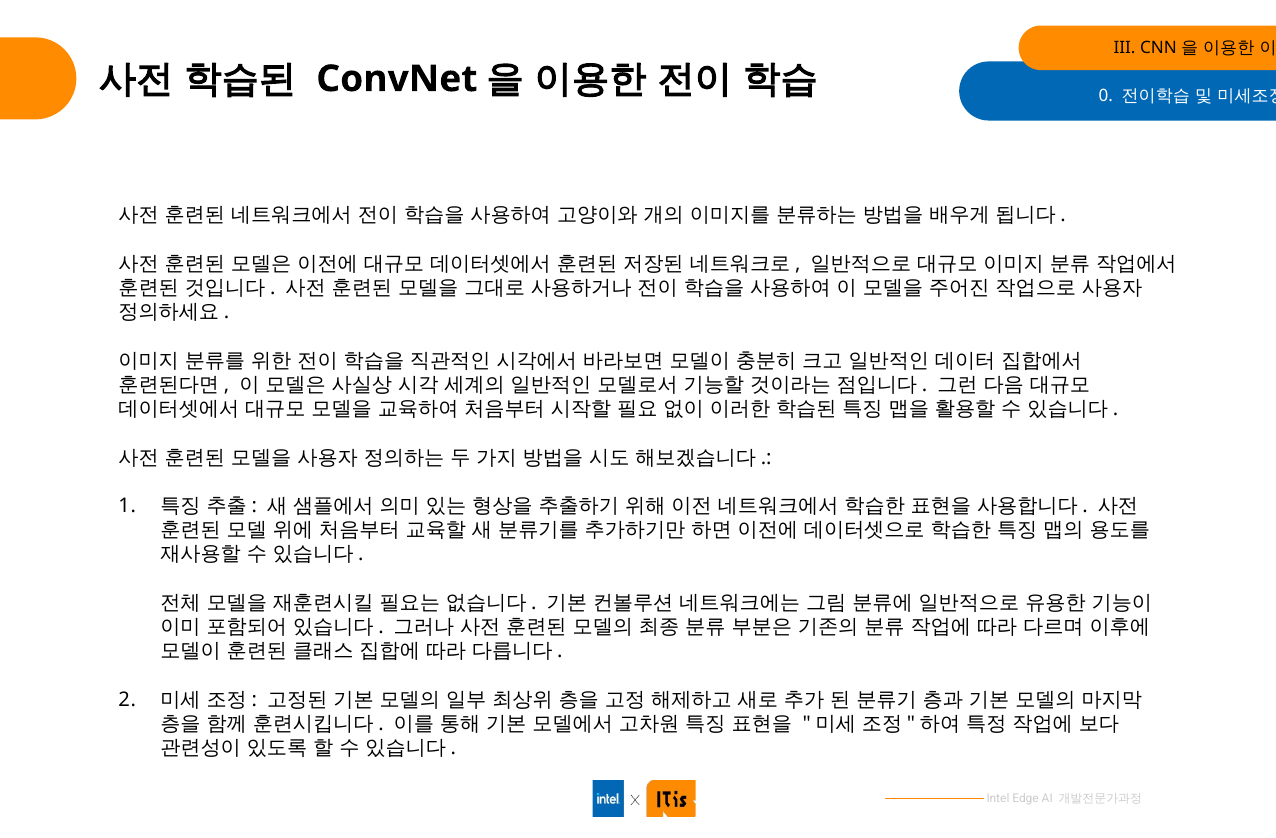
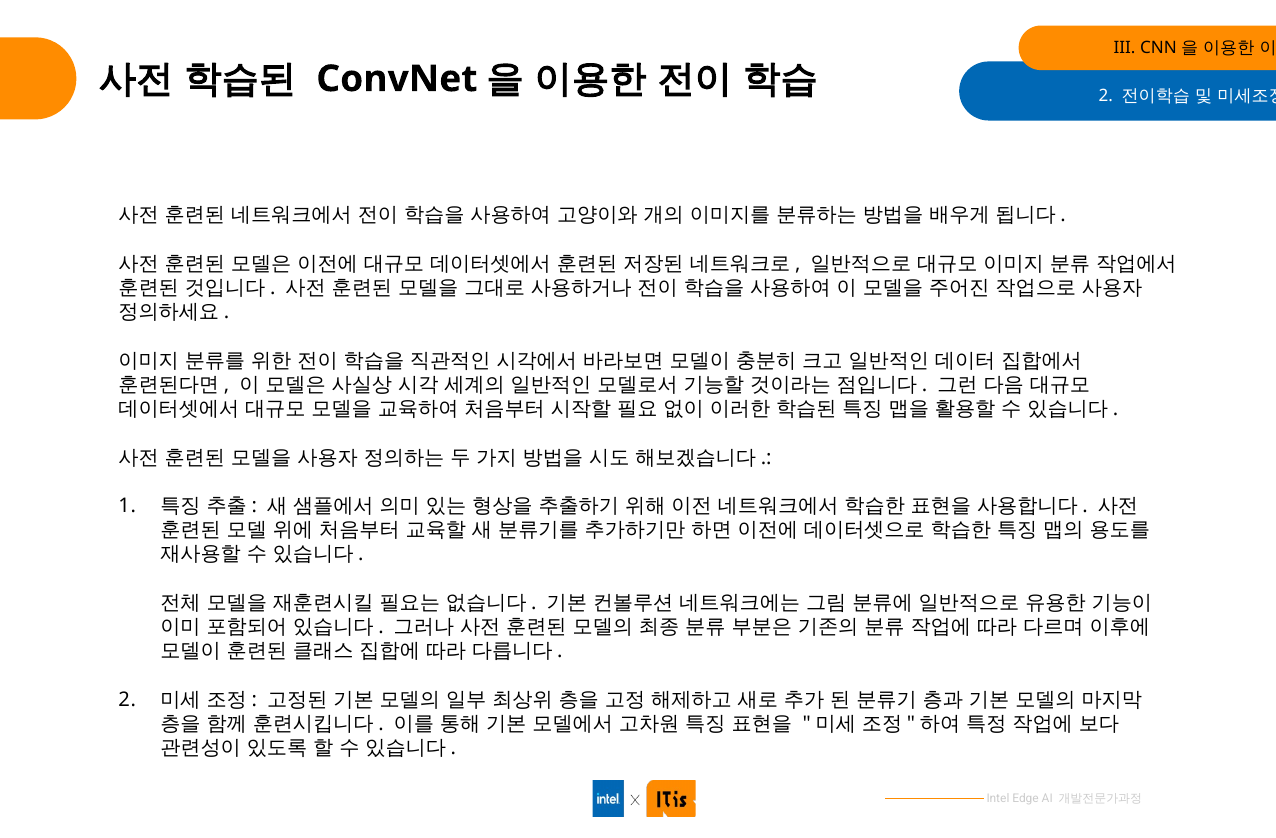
0 at (1106, 96): 0 -> 2
